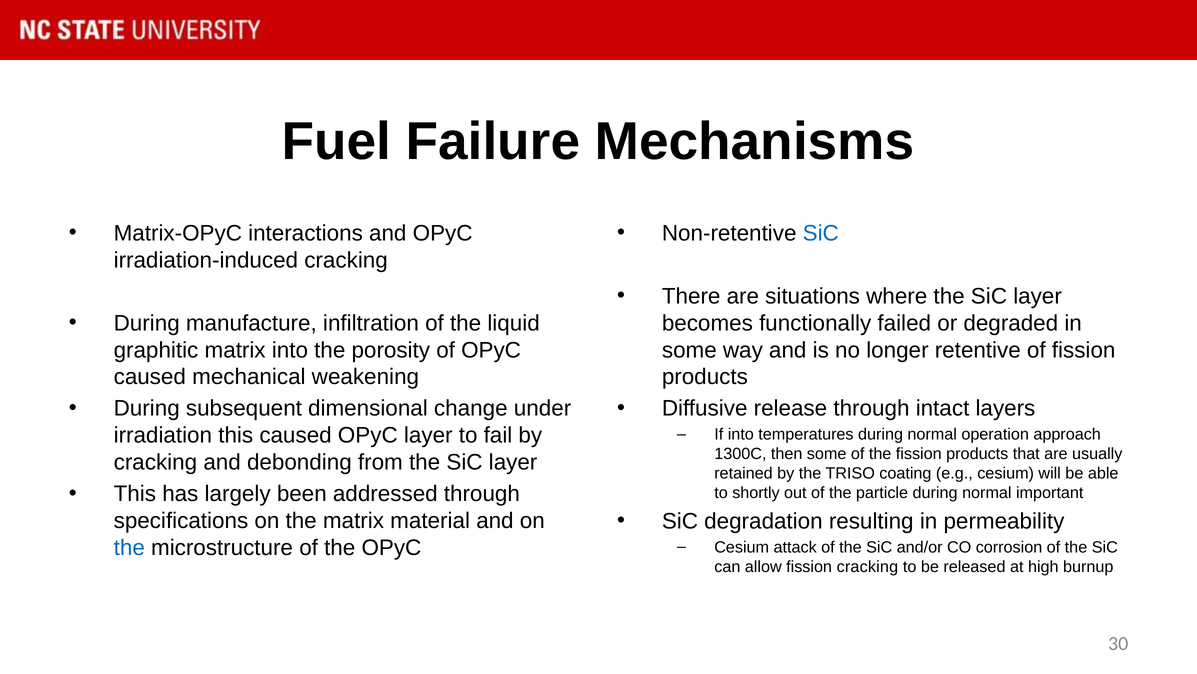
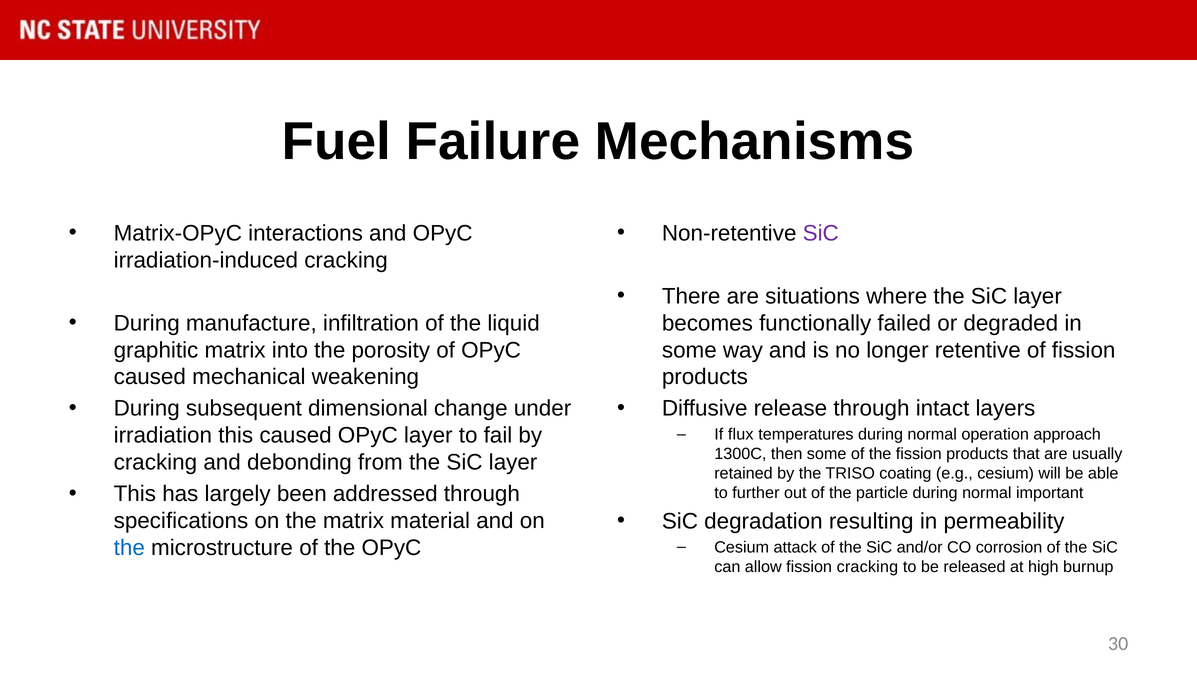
SiC at (821, 233) colour: blue -> purple
If into: into -> flux
shortly: shortly -> further
